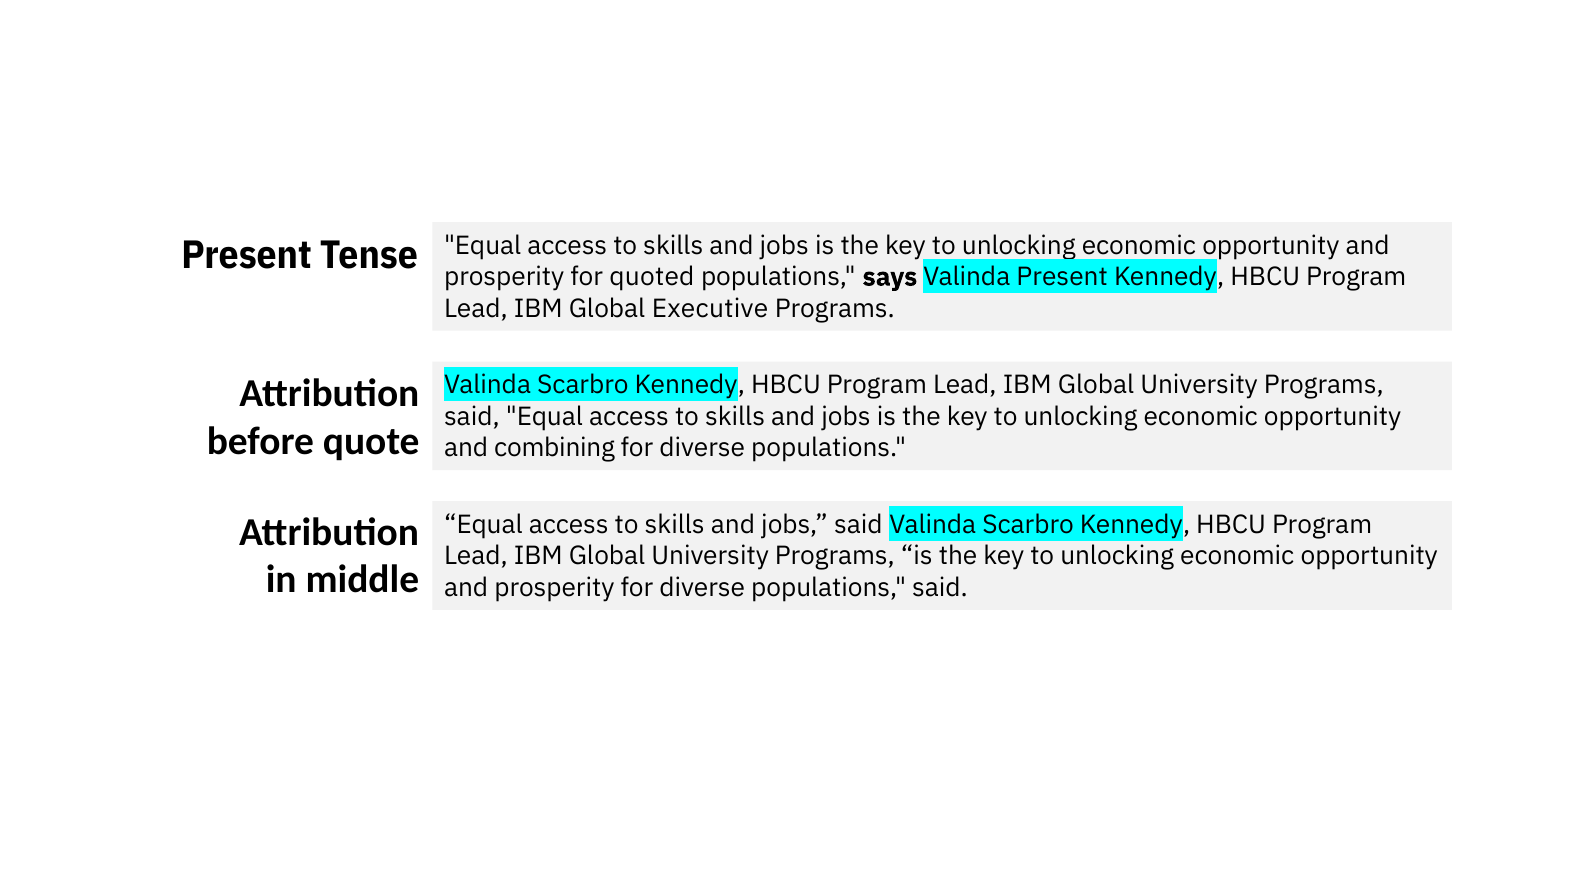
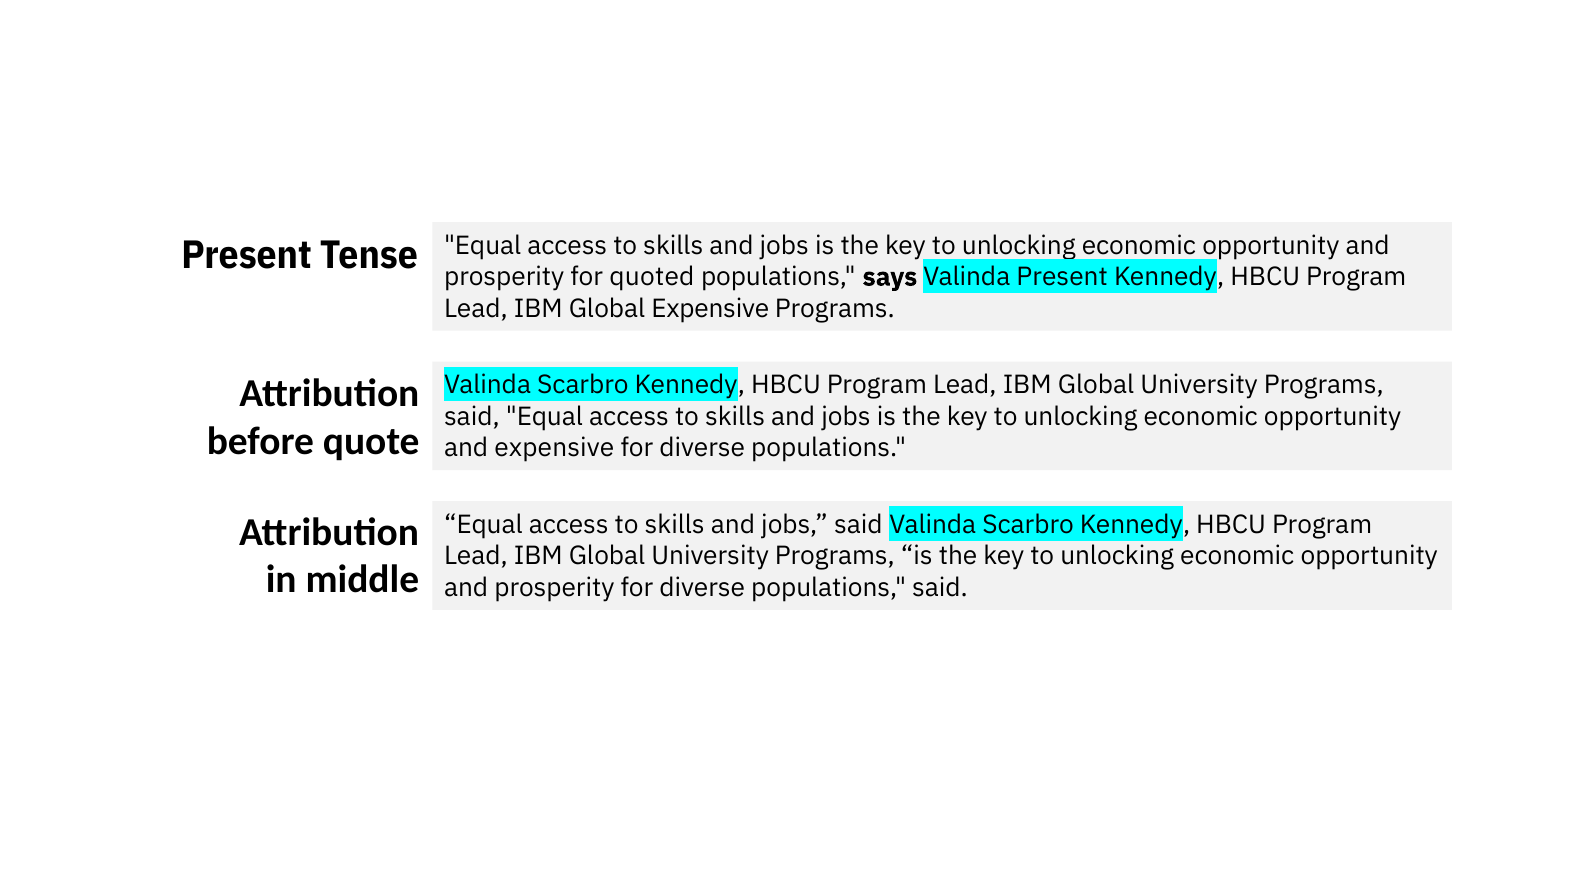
Global Executive: Executive -> Expensive
and combining: combining -> expensive
